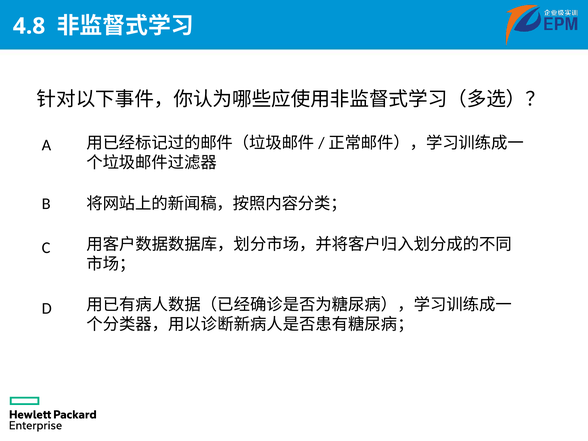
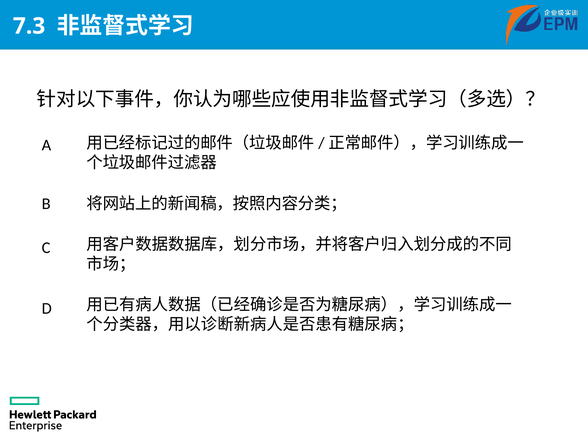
4.8: 4.8 -> 7.3
